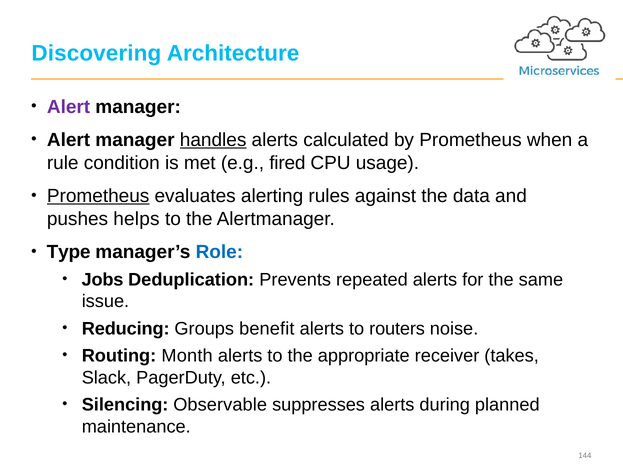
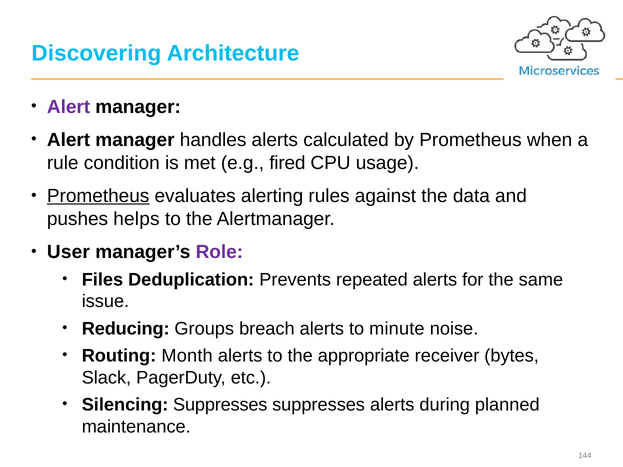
handles underline: present -> none
Type: Type -> User
Role colour: blue -> purple
Jobs: Jobs -> Files
benefit: benefit -> breach
routers: routers -> minute
takes: takes -> bytes
Silencing Observable: Observable -> Suppresses
